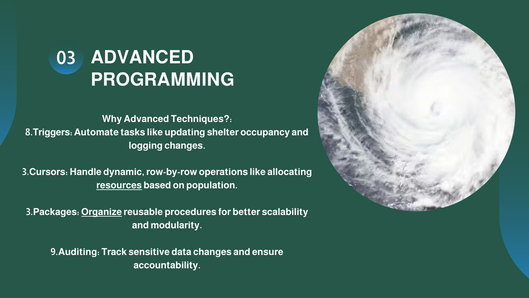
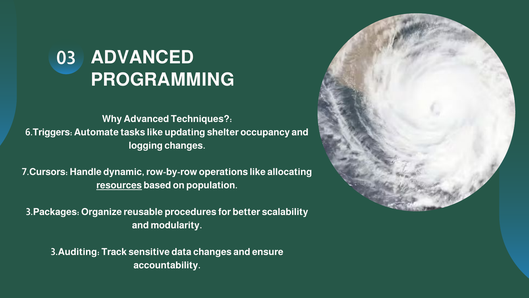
8.Triggers: 8.Triggers -> 6.Triggers
3.Cursors: 3.Cursors -> 7.Cursors
Organize underline: present -> none
9.Auditing: 9.Auditing -> 3.Auditing
